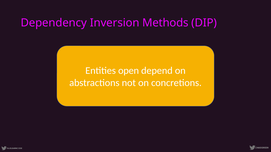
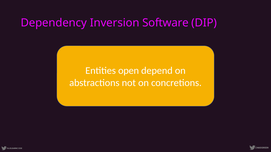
Methods: Methods -> Software
